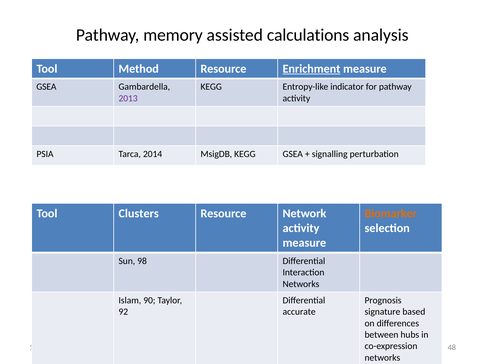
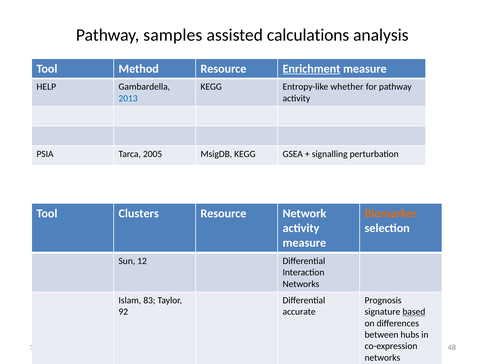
memory: memory -> samples
GSEA at (46, 87): GSEA -> HELP
indicator: indicator -> whether
2013 colour: purple -> blue
2014: 2014 -> 2005
98: 98 -> 12
90: 90 -> 83
based underline: none -> present
